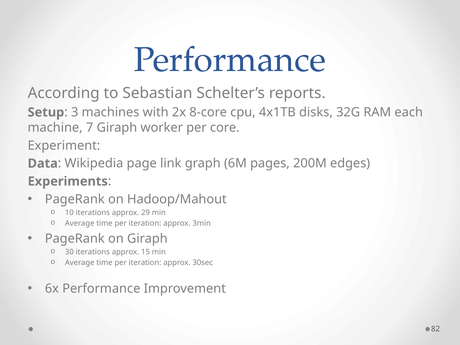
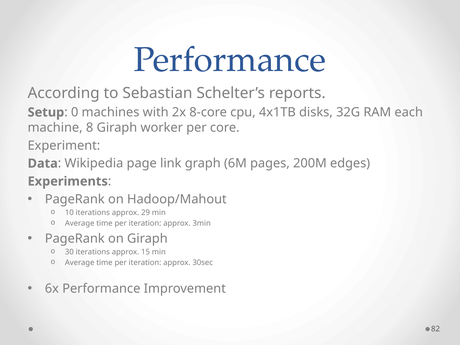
3: 3 -> 0
7: 7 -> 8
